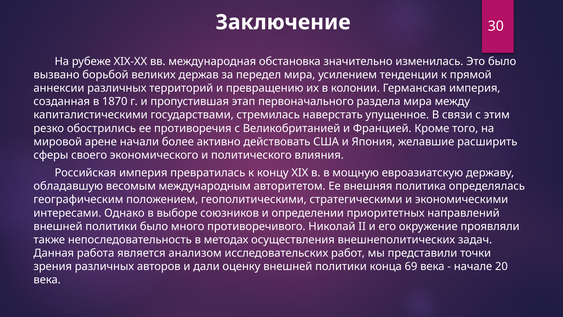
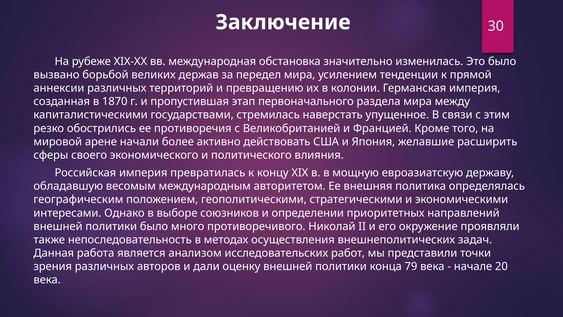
69: 69 -> 79
